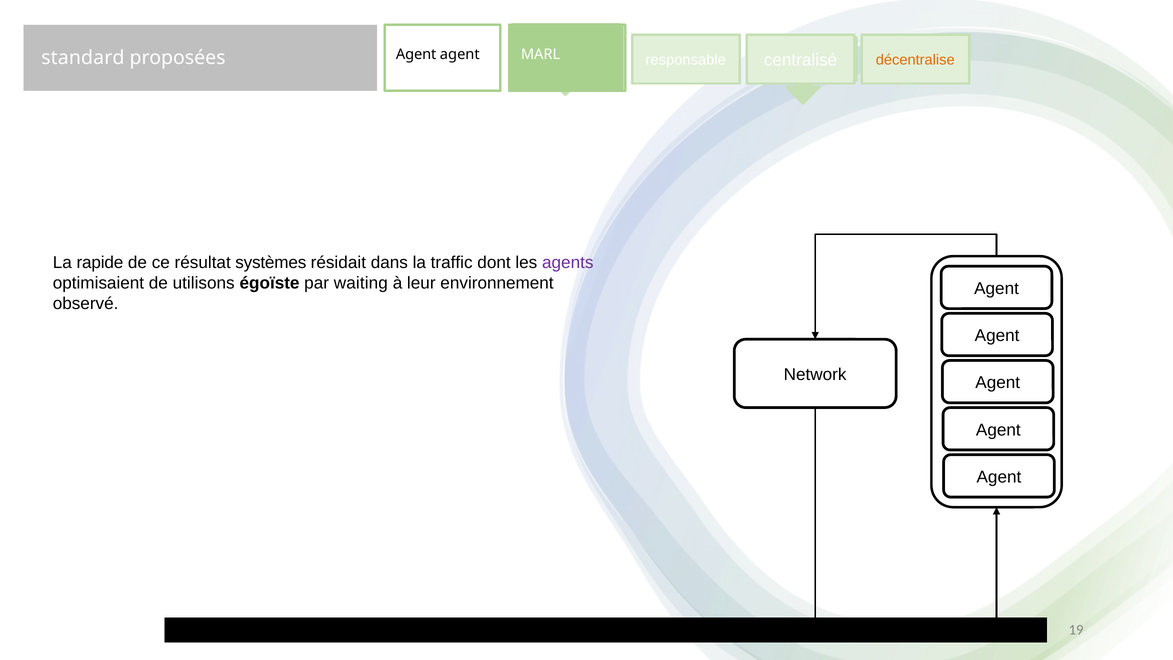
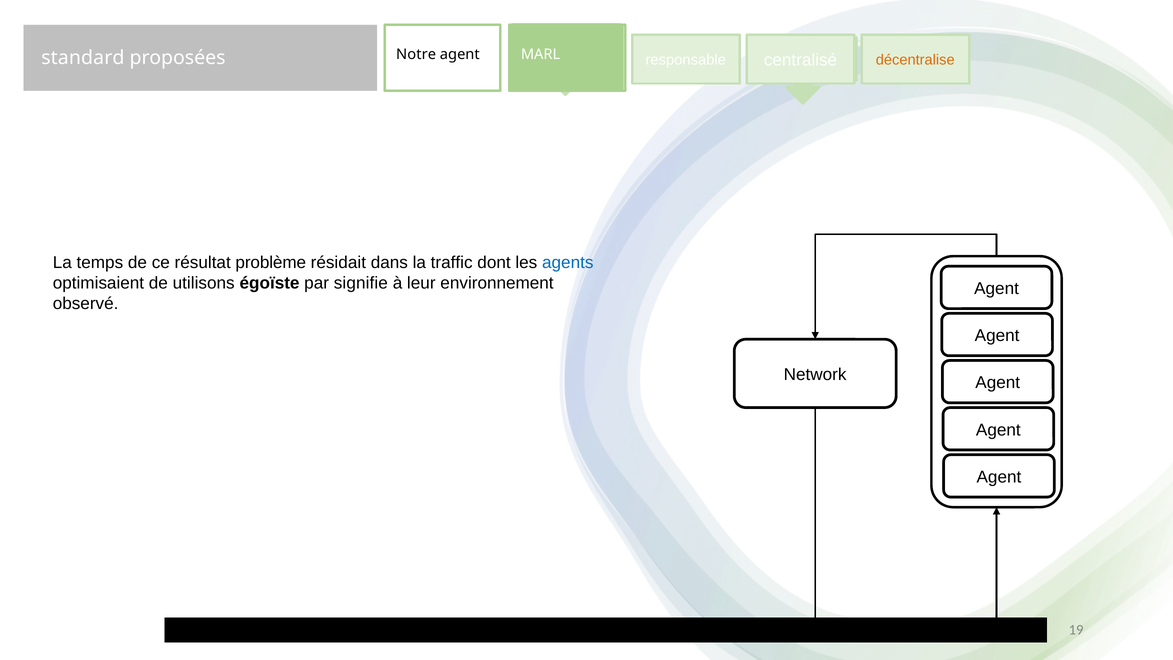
proposées Agent: Agent -> Notre
rapide: rapide -> temps
systèmes: systèmes -> problème
agents colour: purple -> blue
waiting: waiting -> signifie
